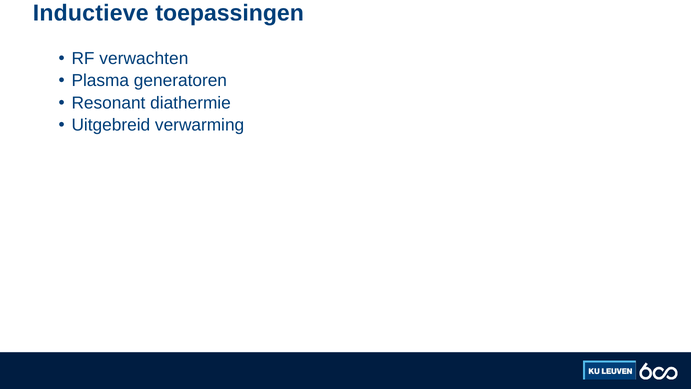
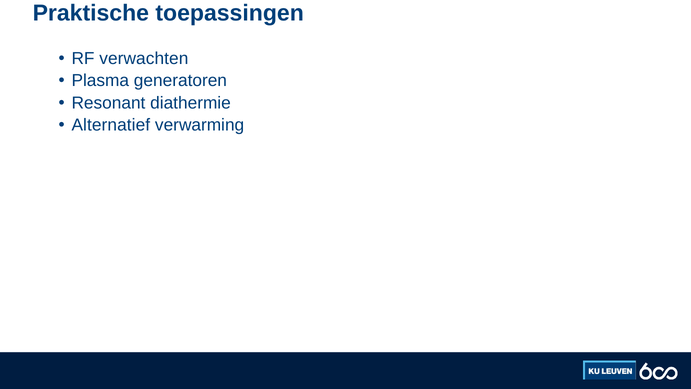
Inductieve: Inductieve -> Praktische
Uitgebreid: Uitgebreid -> Alternatief
